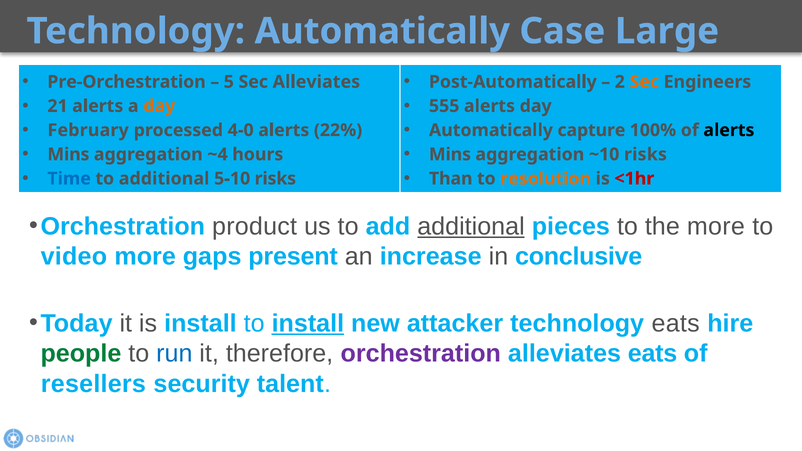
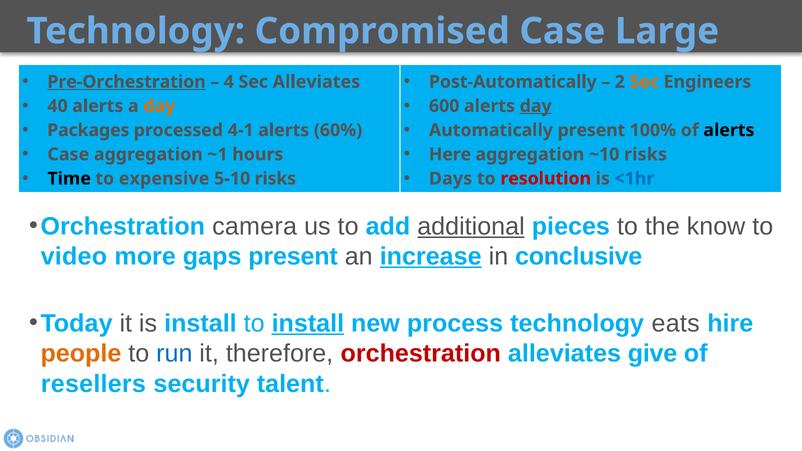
Technology Automatically: Automatically -> Compromised
Pre-Orchestration underline: none -> present
5: 5 -> 4
21: 21 -> 40
555: 555 -> 600
day at (536, 106) underline: none -> present
February: February -> Packages
4-0: 4-0 -> 4-1
22%: 22% -> 60%
Automatically capture: capture -> present
Mins at (68, 154): Mins -> Case
~4: ~4 -> ~1
Mins at (450, 154): Mins -> Here
Time colour: blue -> black
to additional: additional -> expensive
Than: Than -> Days
resolution colour: orange -> red
<1hr colour: red -> blue
product: product -> camera
the more: more -> know
increase underline: none -> present
attacker: attacker -> process
people colour: green -> orange
orchestration at (421, 354) colour: purple -> red
alleviates eats: eats -> give
